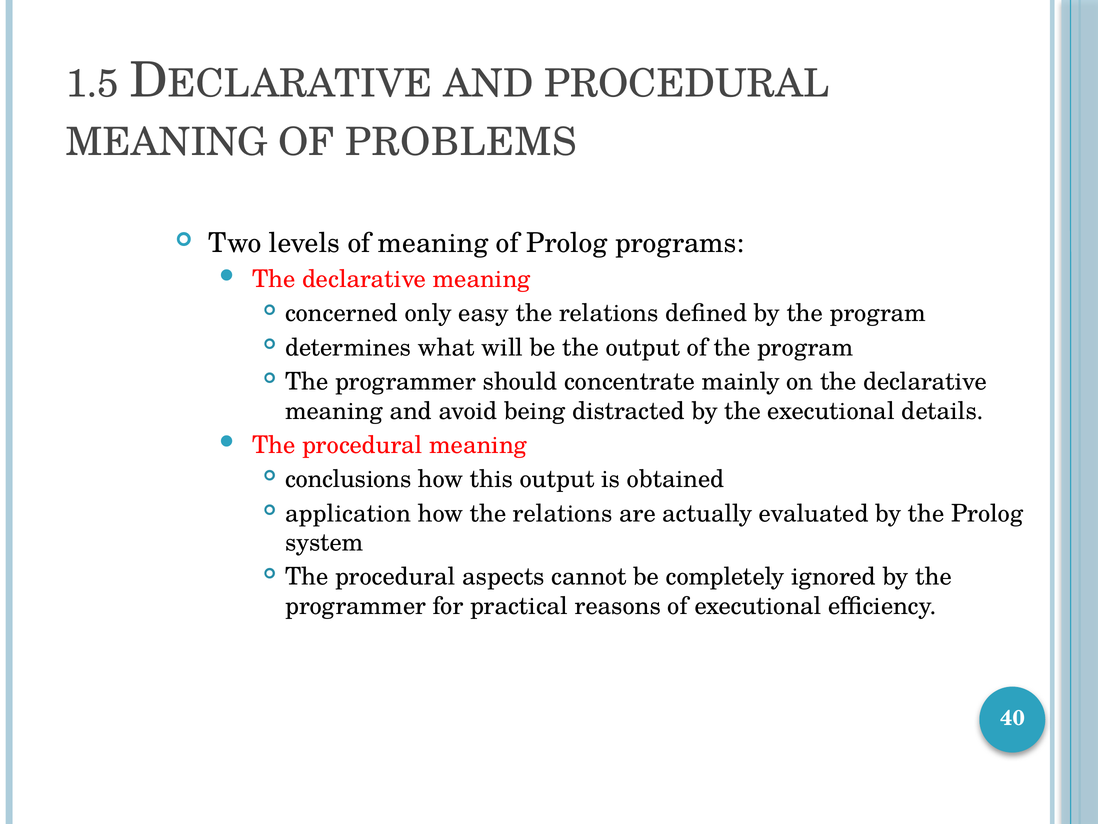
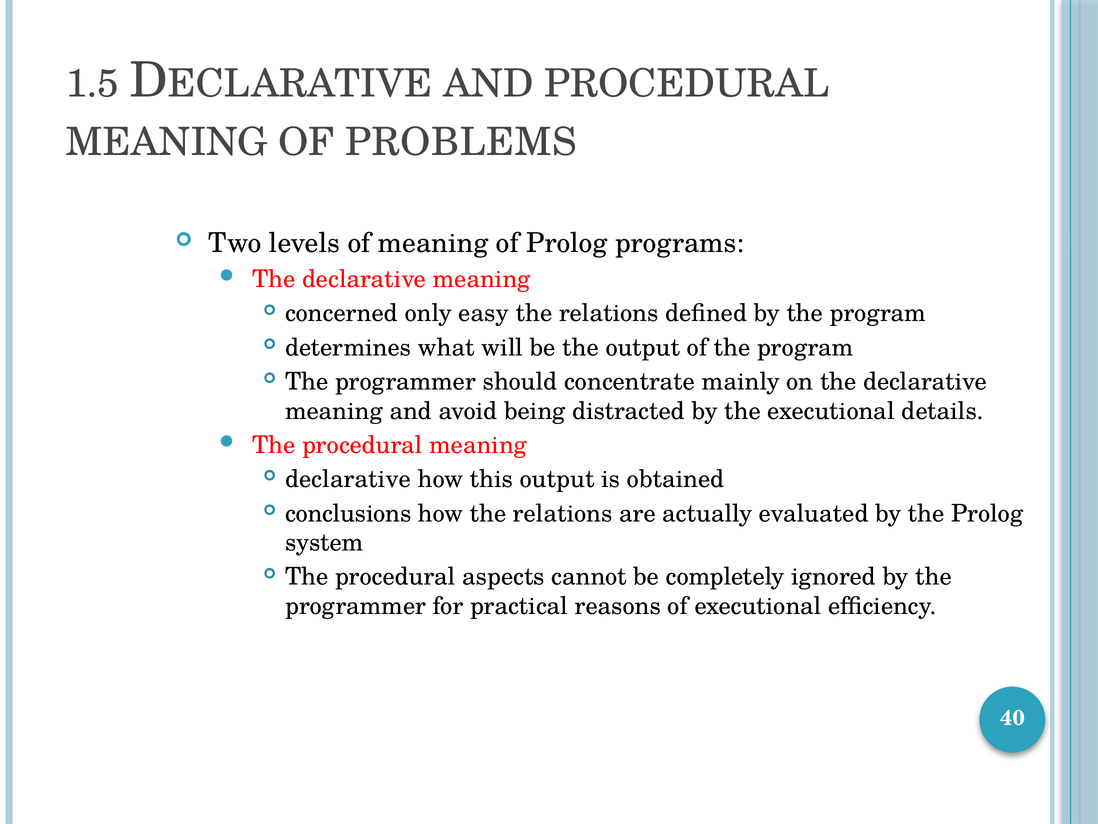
conclusions at (348, 479): conclusions -> declarative
application: application -> conclusions
